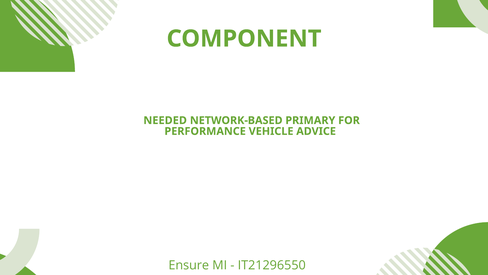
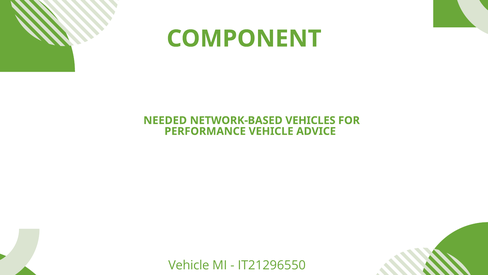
PRIMARY: PRIMARY -> VEHICLES
Ensure at (189, 265): Ensure -> Vehicle
